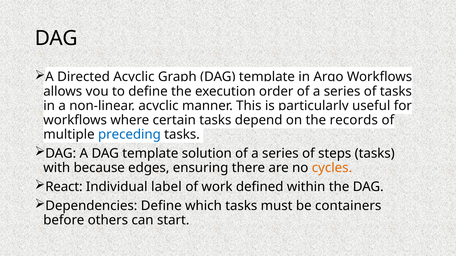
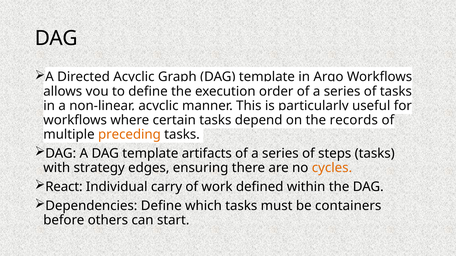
preceding colour: blue -> orange
solution: solution -> artifacts
because: because -> strategy
label: label -> carry
